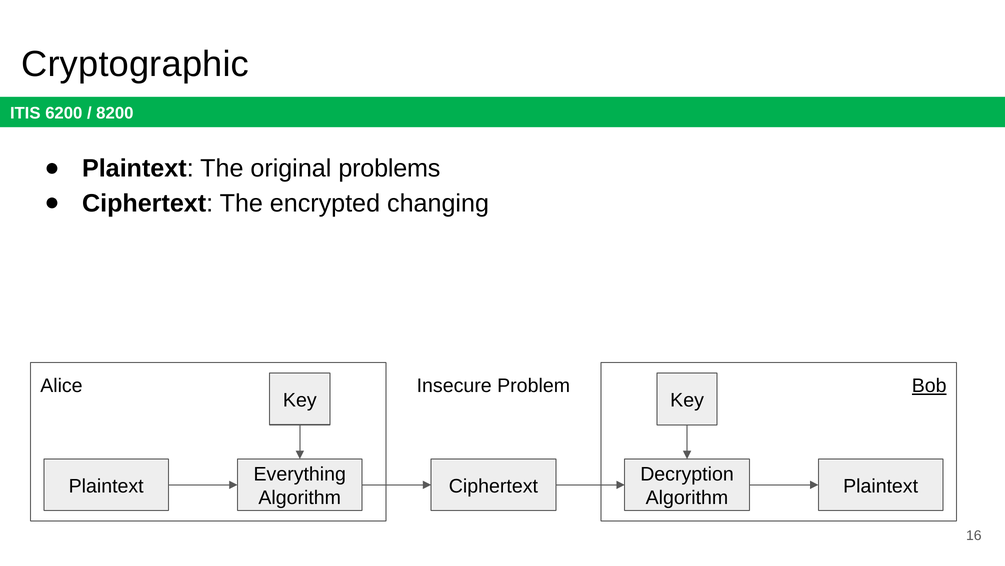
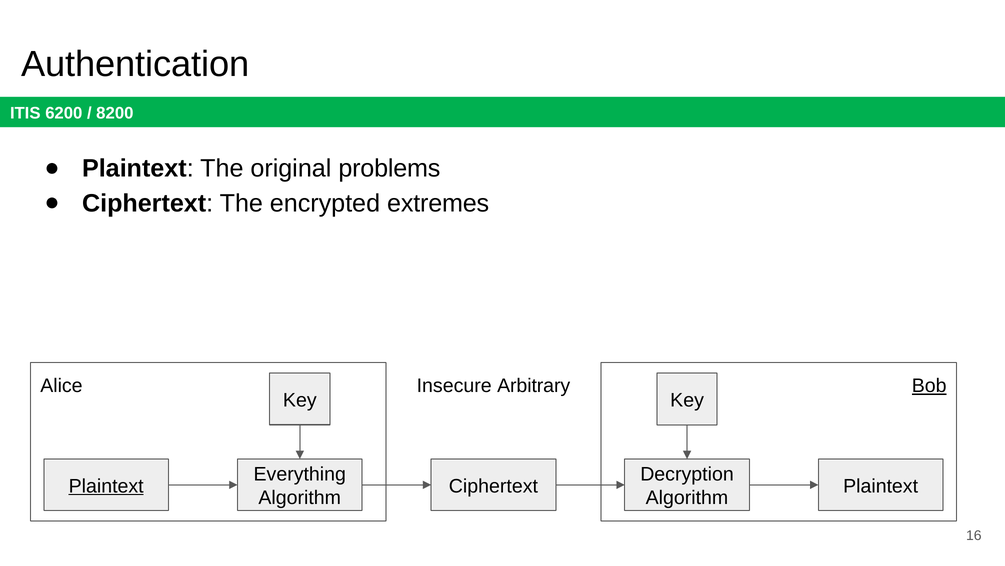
Cryptographic: Cryptographic -> Authentication
changing: changing -> extremes
Problem: Problem -> Arbitrary
Plaintext at (106, 486) underline: none -> present
